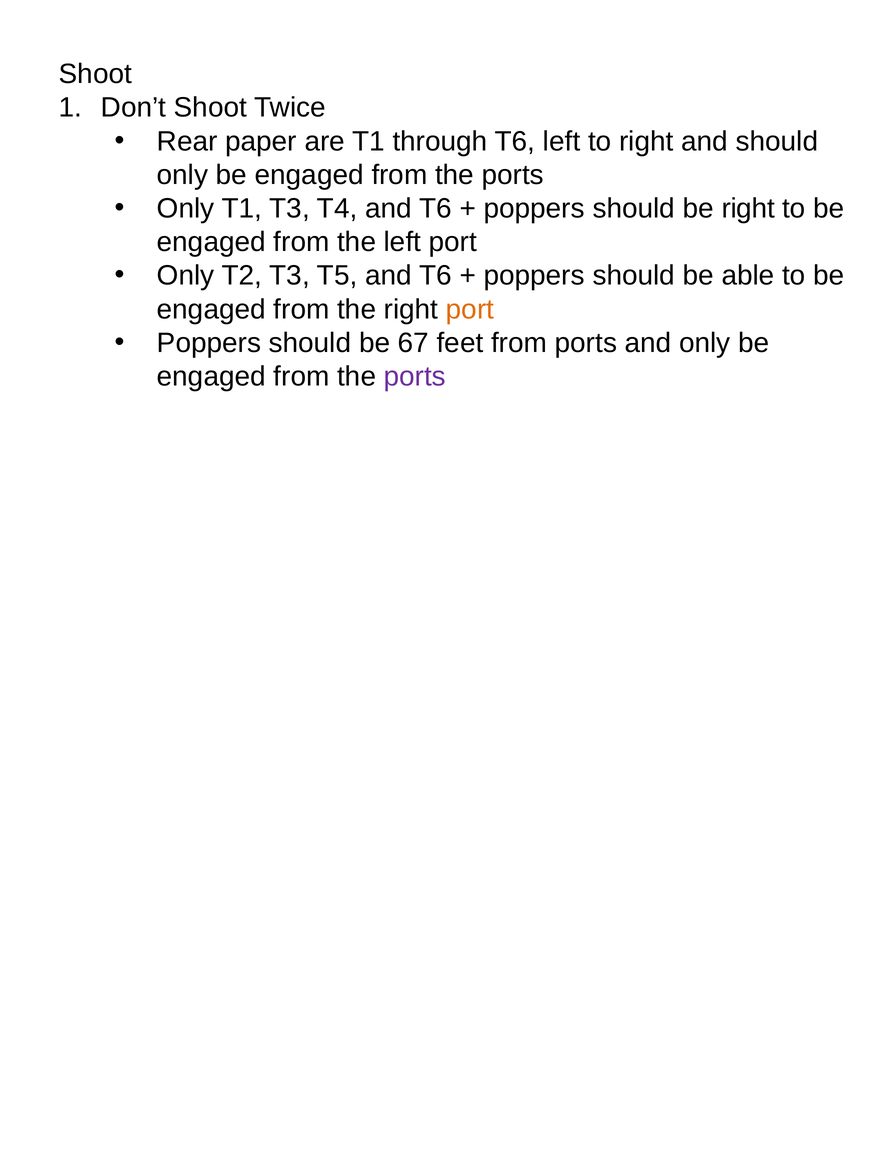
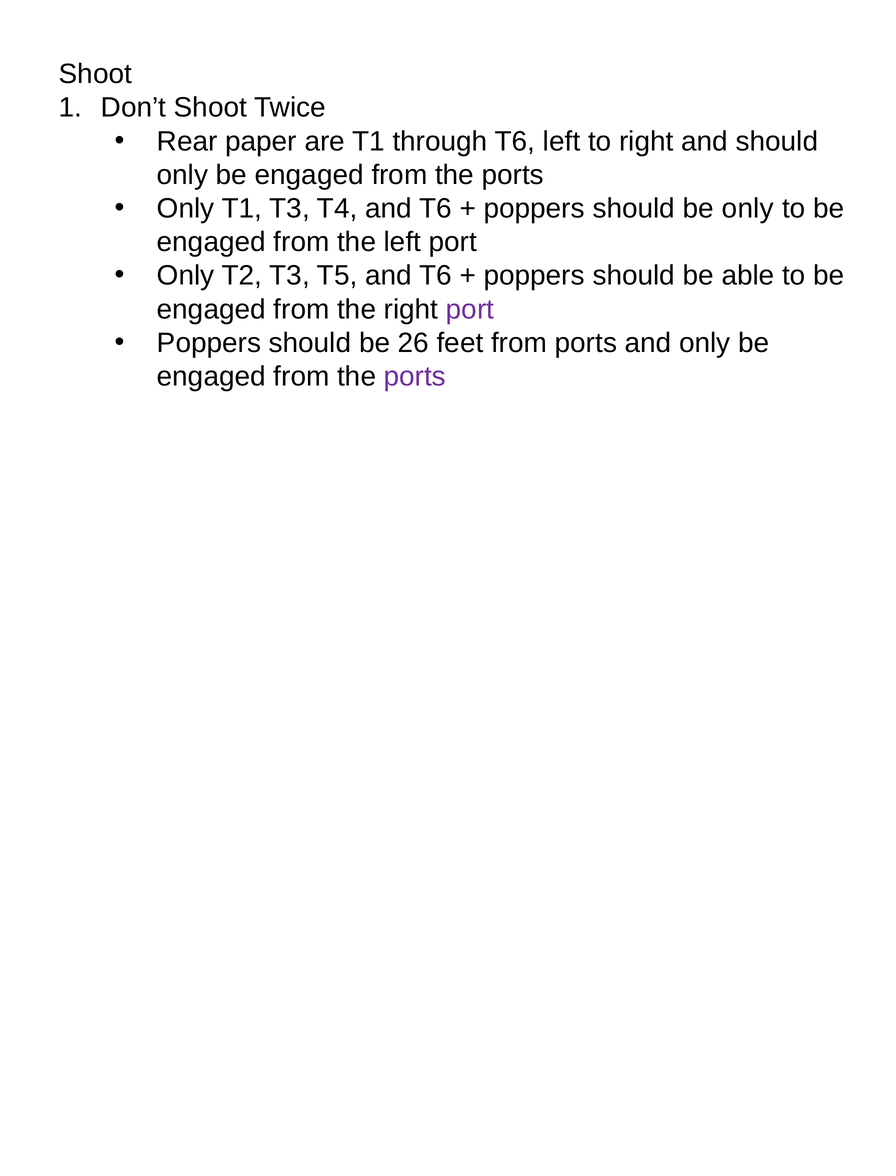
be right: right -> only
port at (470, 309) colour: orange -> purple
67: 67 -> 26
